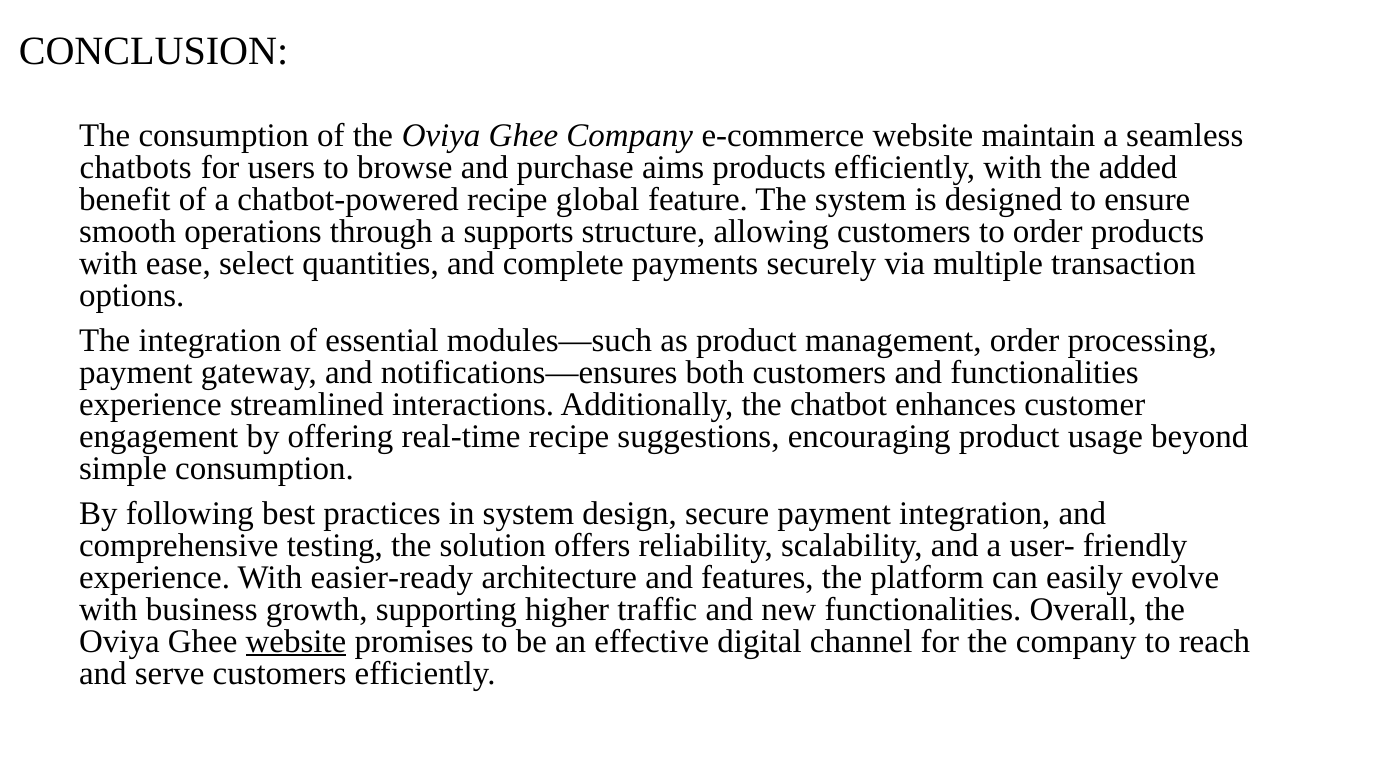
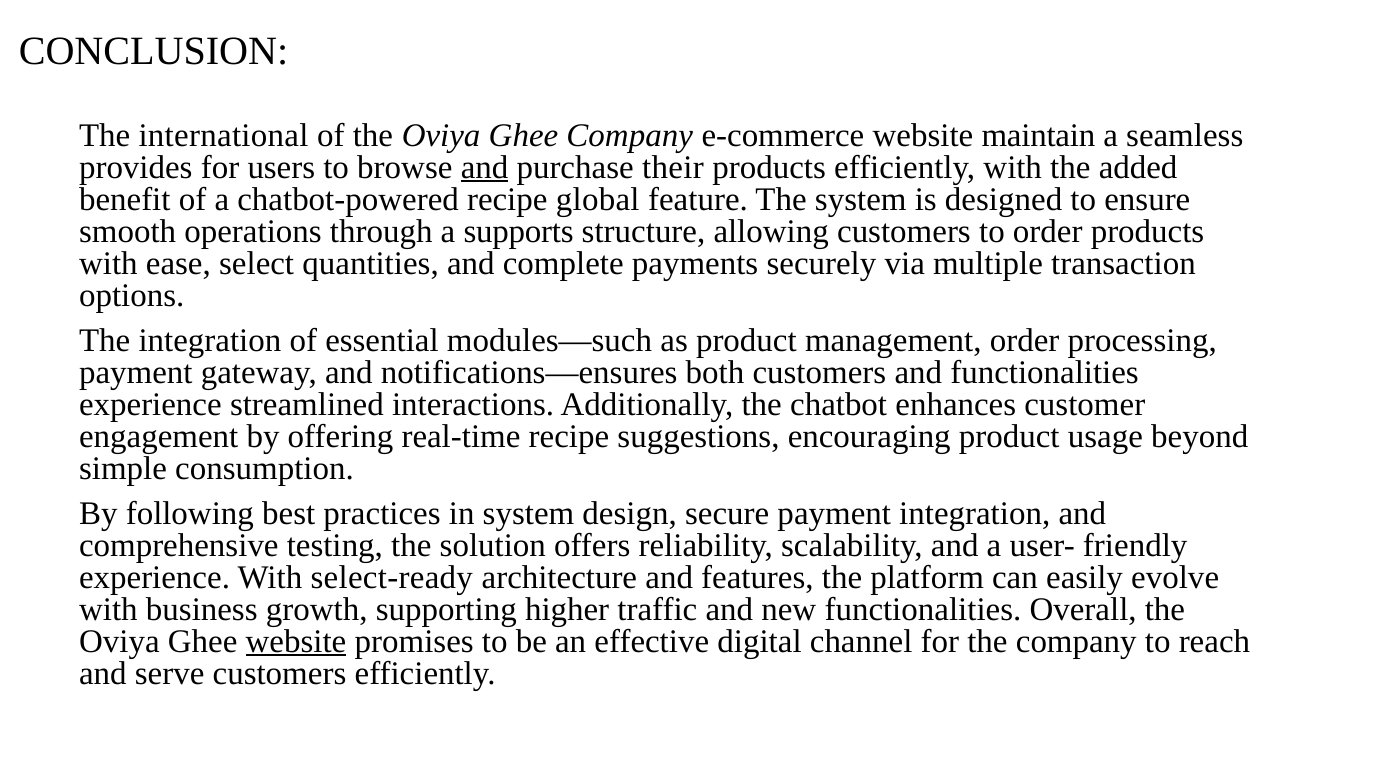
The consumption: consumption -> international
chatbots: chatbots -> provides
and at (485, 167) underline: none -> present
aims: aims -> their
easier-ready: easier-ready -> select-ready
